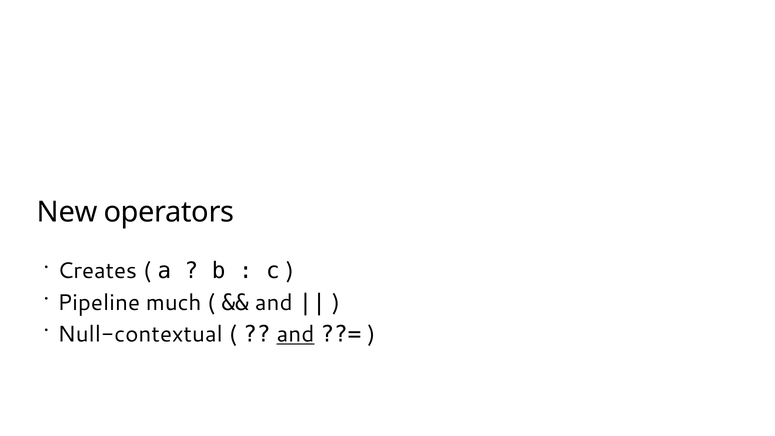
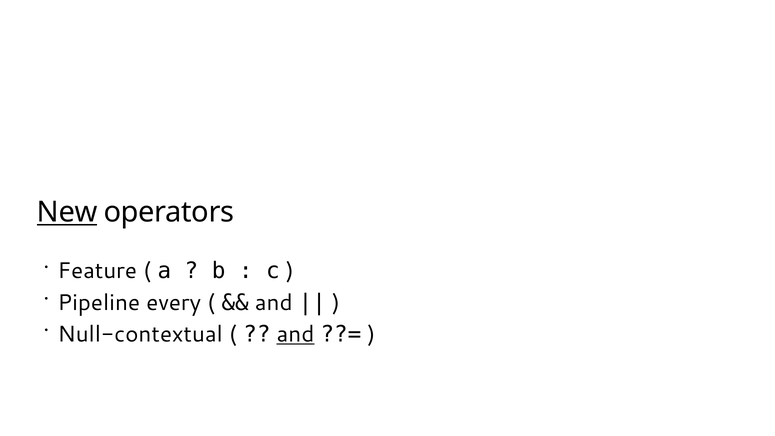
New underline: none -> present
Creates: Creates -> Feature
much: much -> every
